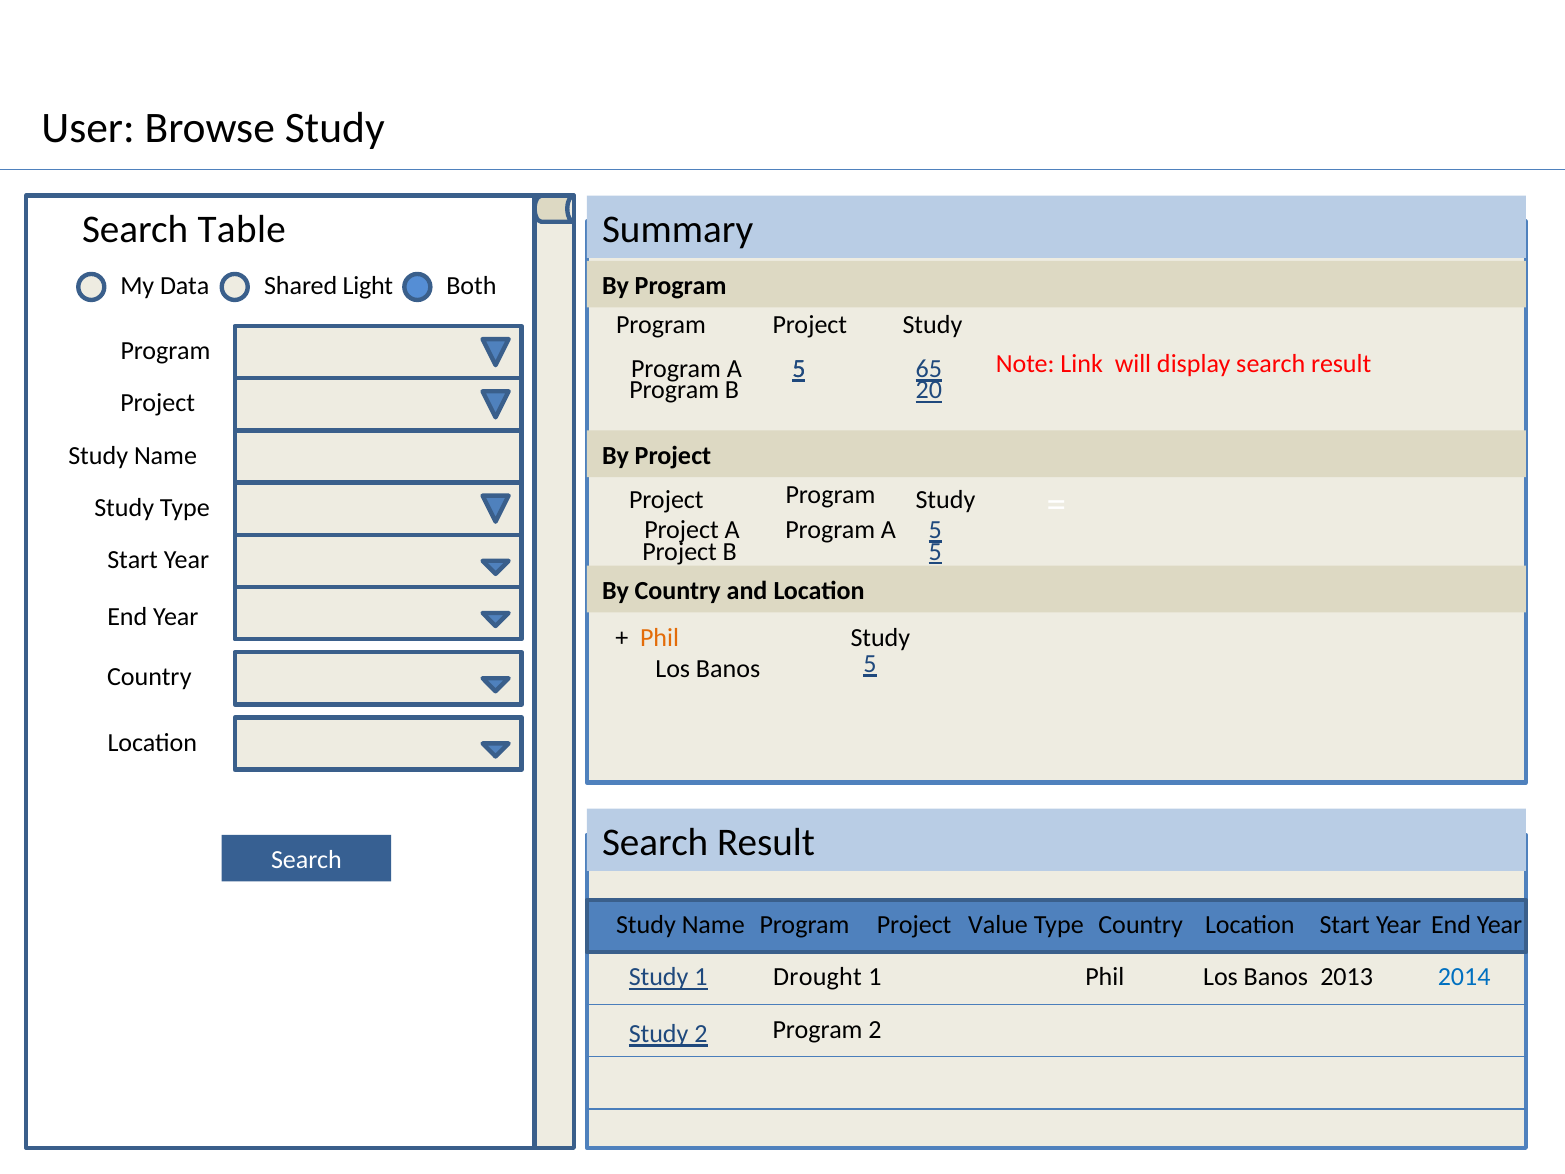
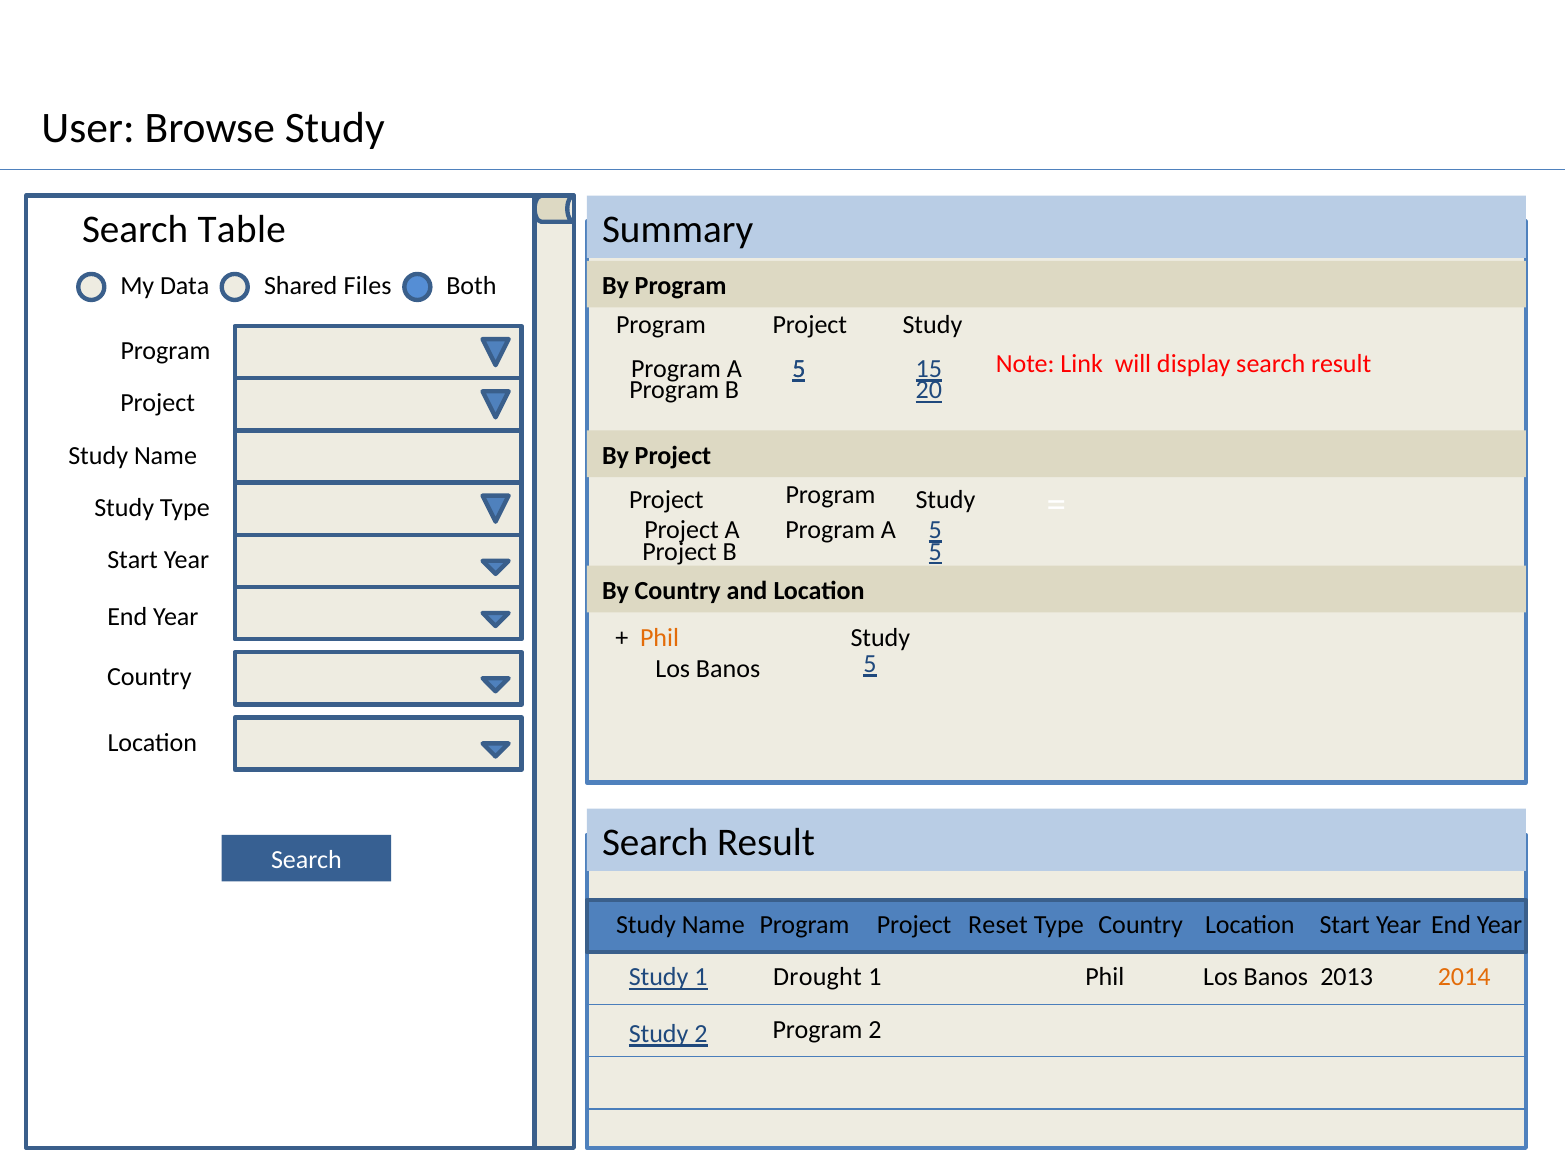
Light: Light -> Files
65: 65 -> 15
Value: Value -> Reset
2014 colour: blue -> orange
